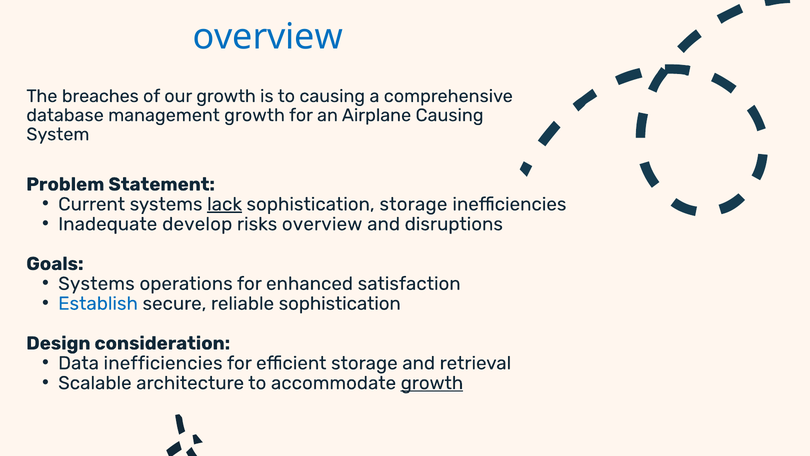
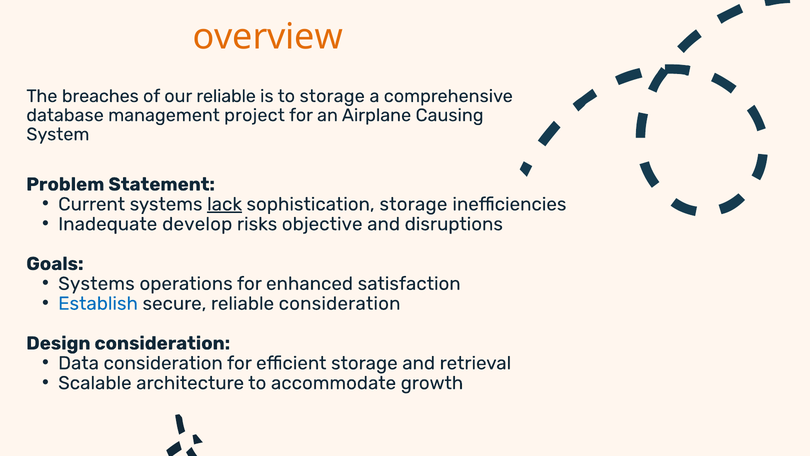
overview at (268, 37) colour: blue -> orange
our growth: growth -> reliable
to causing: causing -> storage
management growth: growth -> project
risks overview: overview -> objective
reliable sophistication: sophistication -> consideration
Data inefficiencies: inefficiencies -> consideration
growth at (432, 383) underline: present -> none
